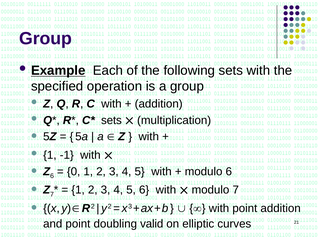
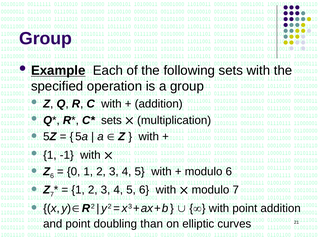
valid: valid -> than
